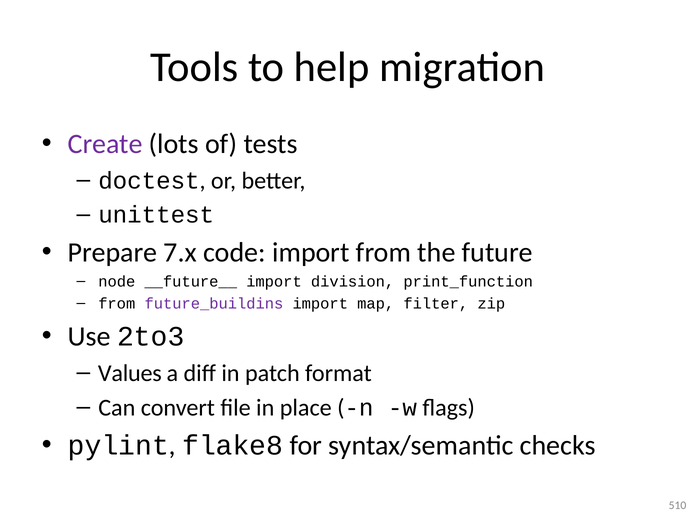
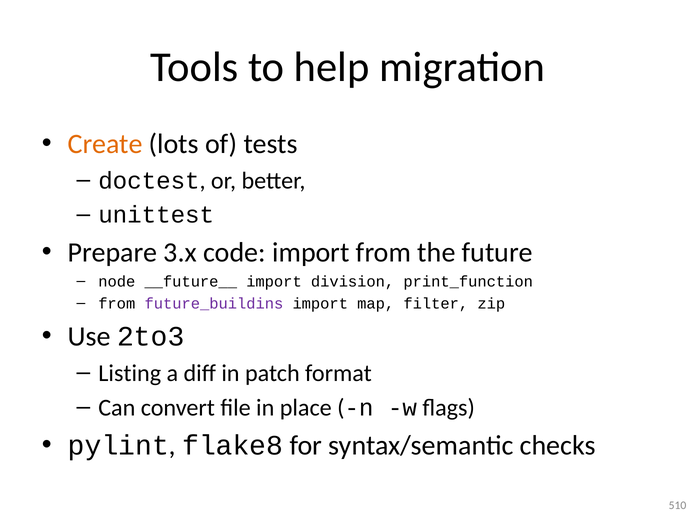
Create colour: purple -> orange
7.x: 7.x -> 3.x
Values: Values -> Listing
